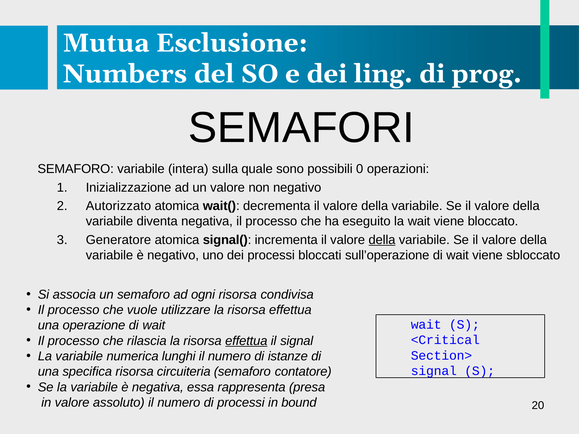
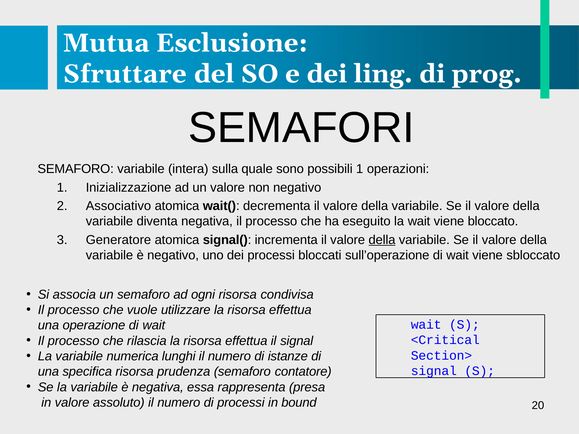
Numbers: Numbers -> Sfruttare
possibili 0: 0 -> 1
Autorizzato: Autorizzato -> Associativo
effettua at (246, 341) underline: present -> none
circuiteria: circuiteria -> prudenza
